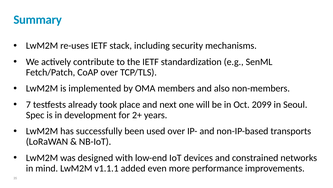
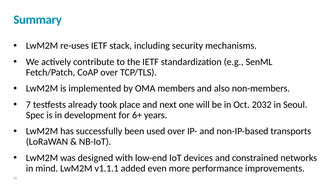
2099: 2099 -> 2032
2+: 2+ -> 6+
